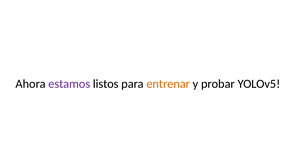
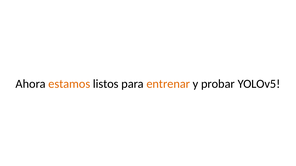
estamos colour: purple -> orange
